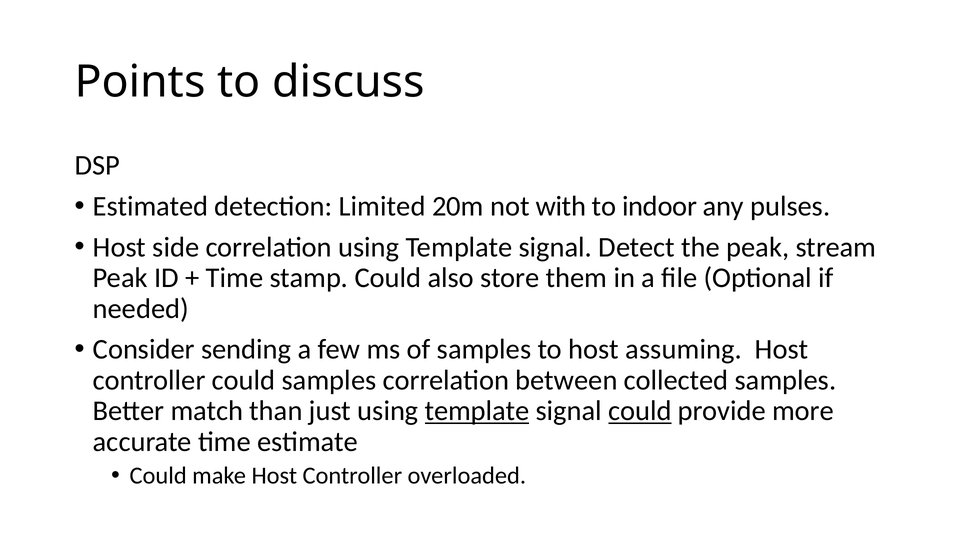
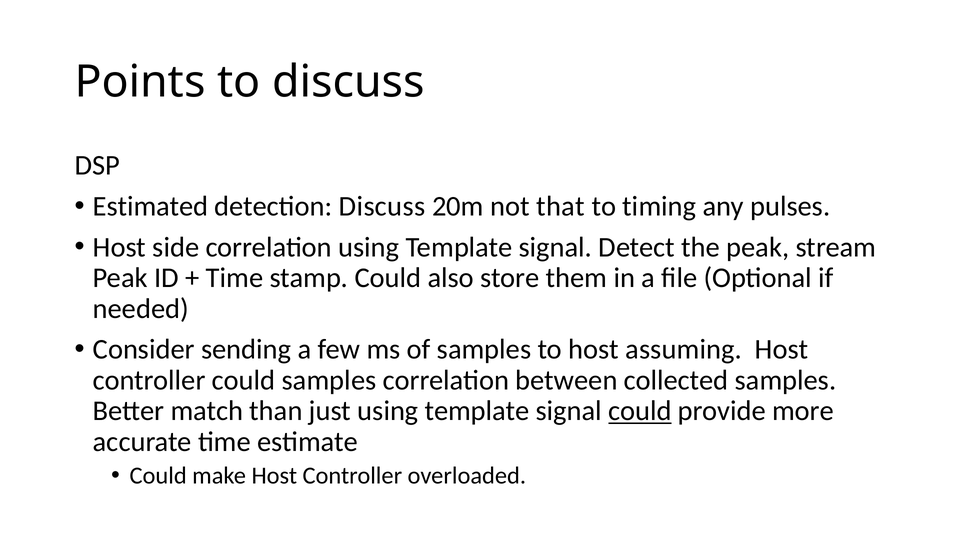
detection Limited: Limited -> Discuss
with: with -> that
indoor: indoor -> timing
template at (477, 411) underline: present -> none
